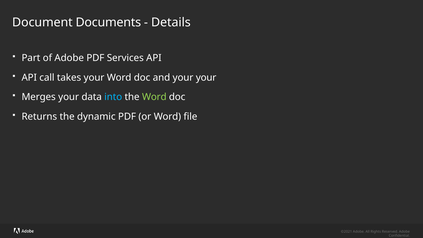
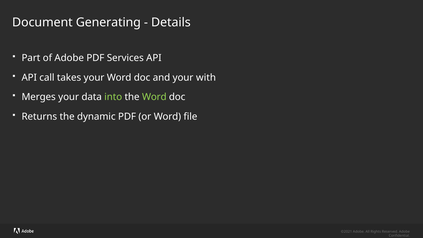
Documents: Documents -> Generating
your your: your -> with
into colour: light blue -> light green
